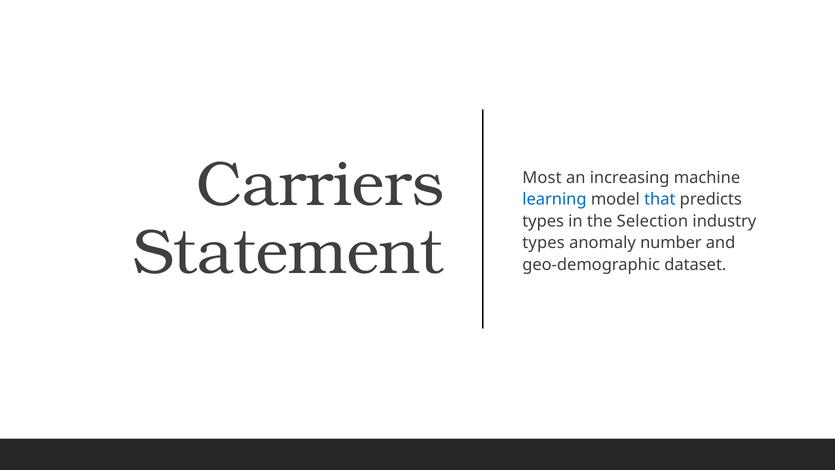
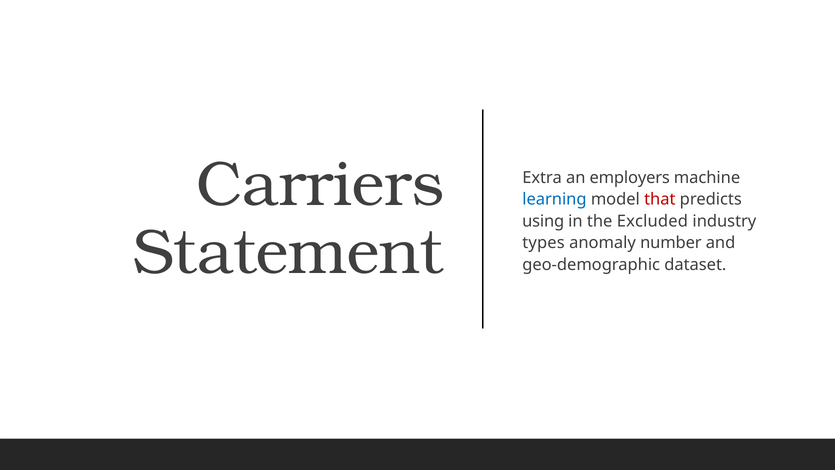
Most: Most -> Extra
increasing: increasing -> employers
that colour: blue -> red
types at (543, 221): types -> using
Selection: Selection -> Excluded
